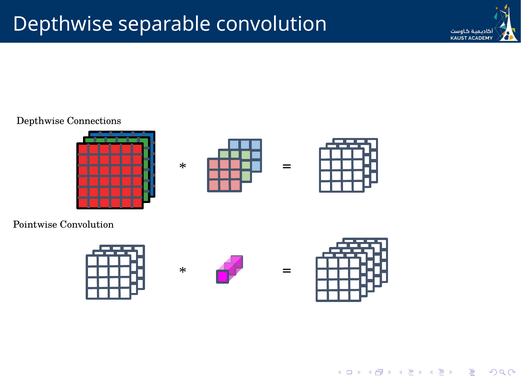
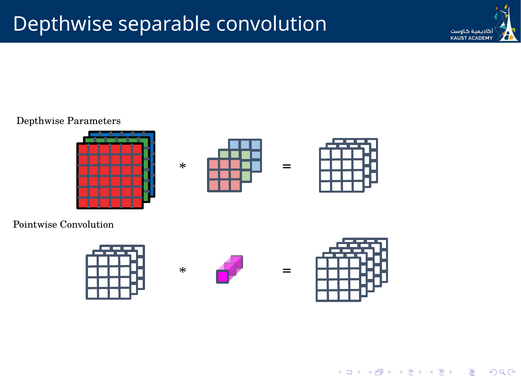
Connections: Connections -> Parameters
